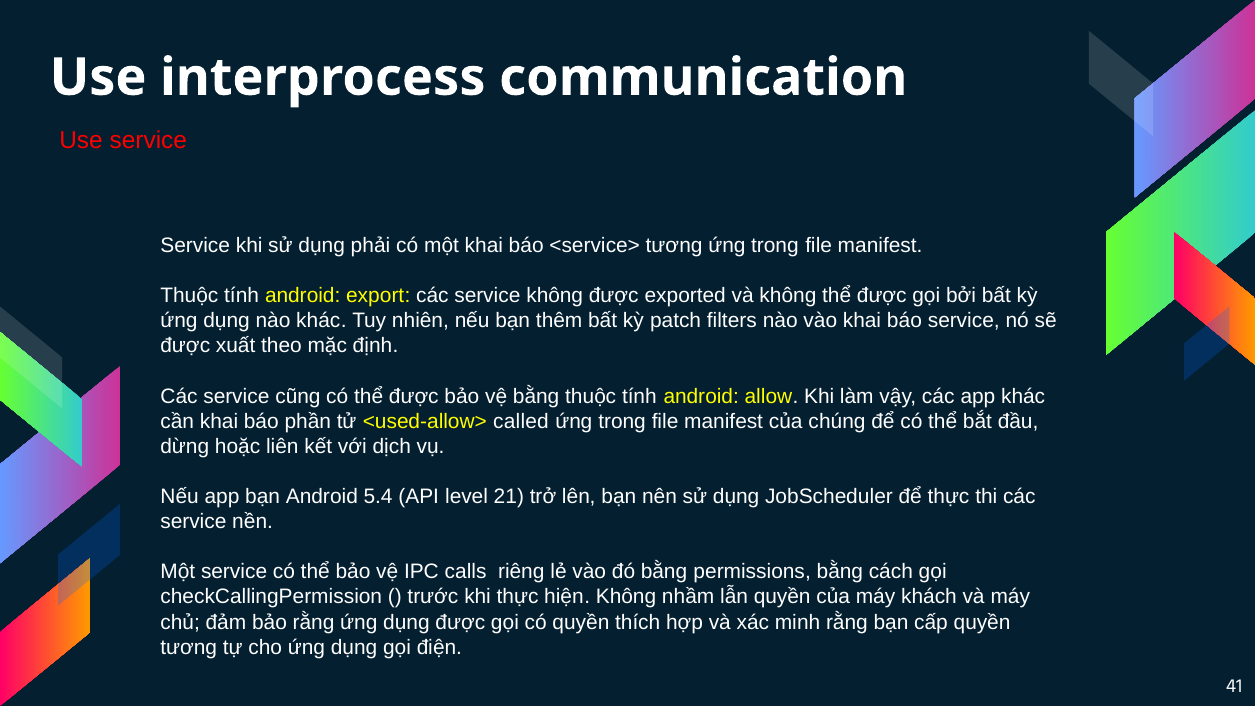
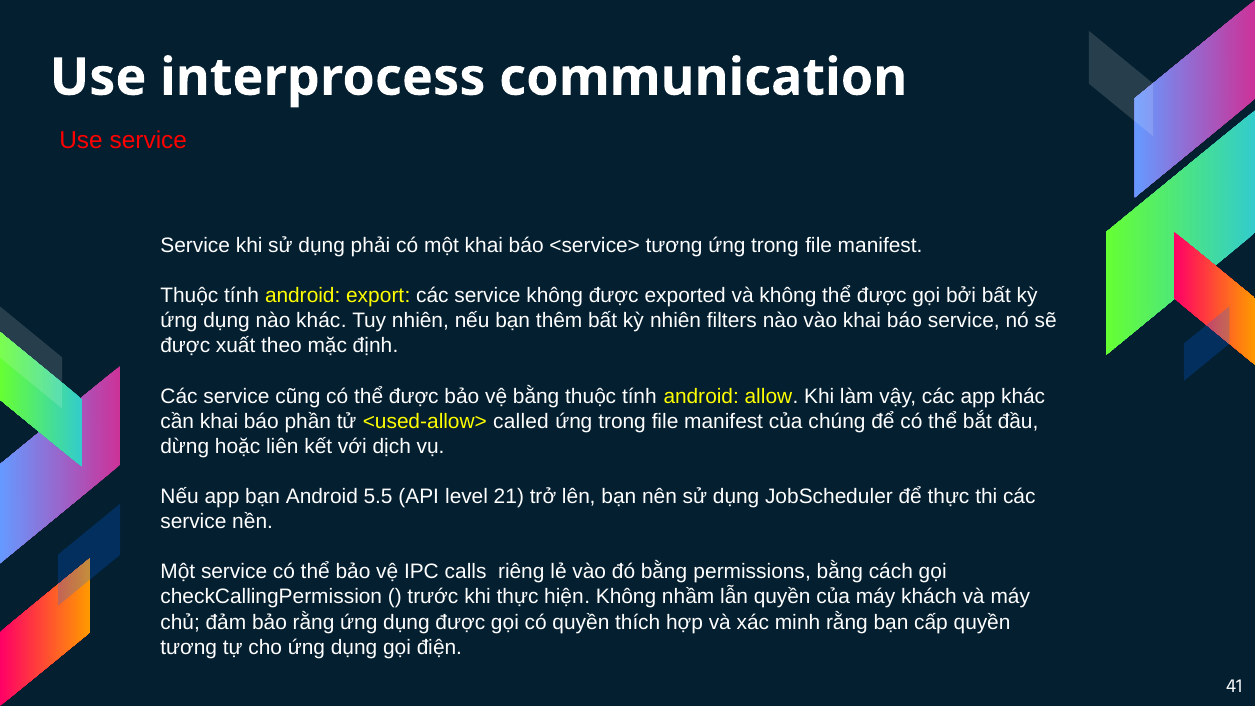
kỳ patch: patch -> nhiên
5.4: 5.4 -> 5.5
